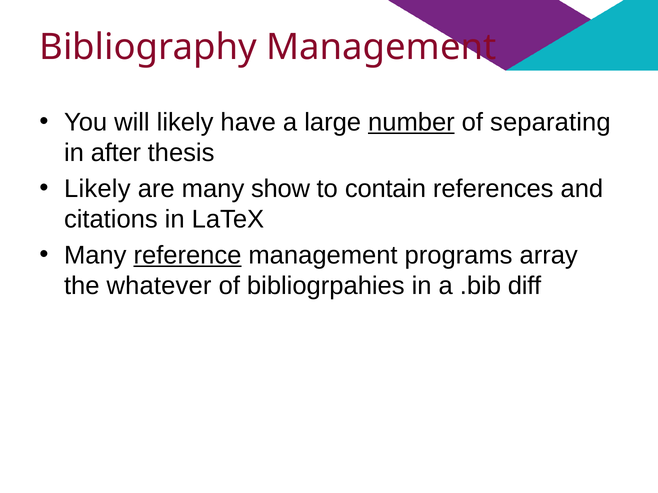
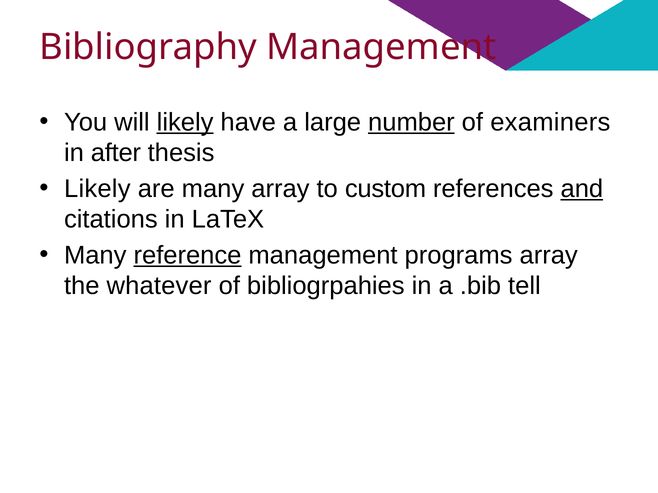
likely at (185, 122) underline: none -> present
separating: separating -> examiners
many show: show -> array
contain: contain -> custom
and underline: none -> present
diff: diff -> tell
